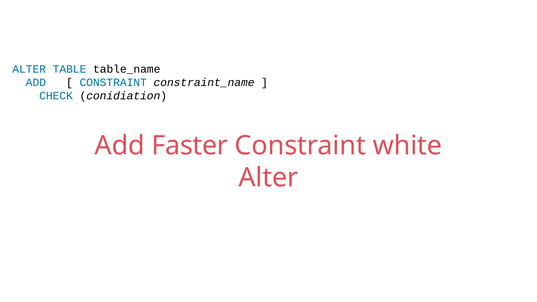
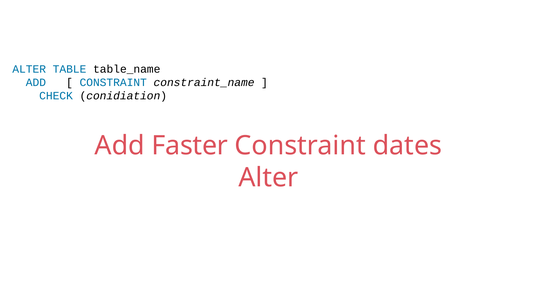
white: white -> dates
